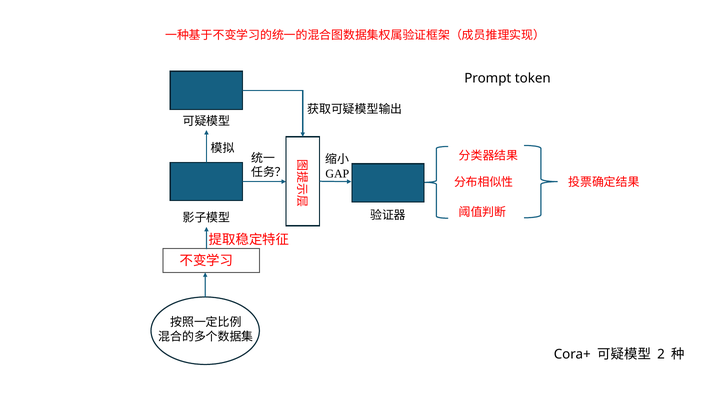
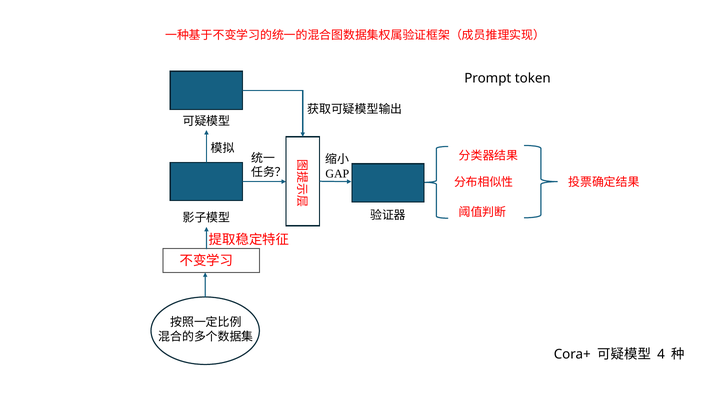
2: 2 -> 4
